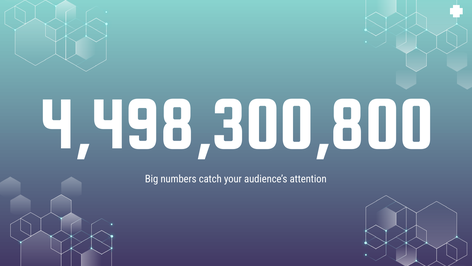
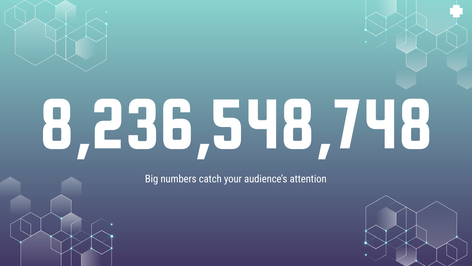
4,498,300,800: 4,498,300,800 -> 8,236,548,748
